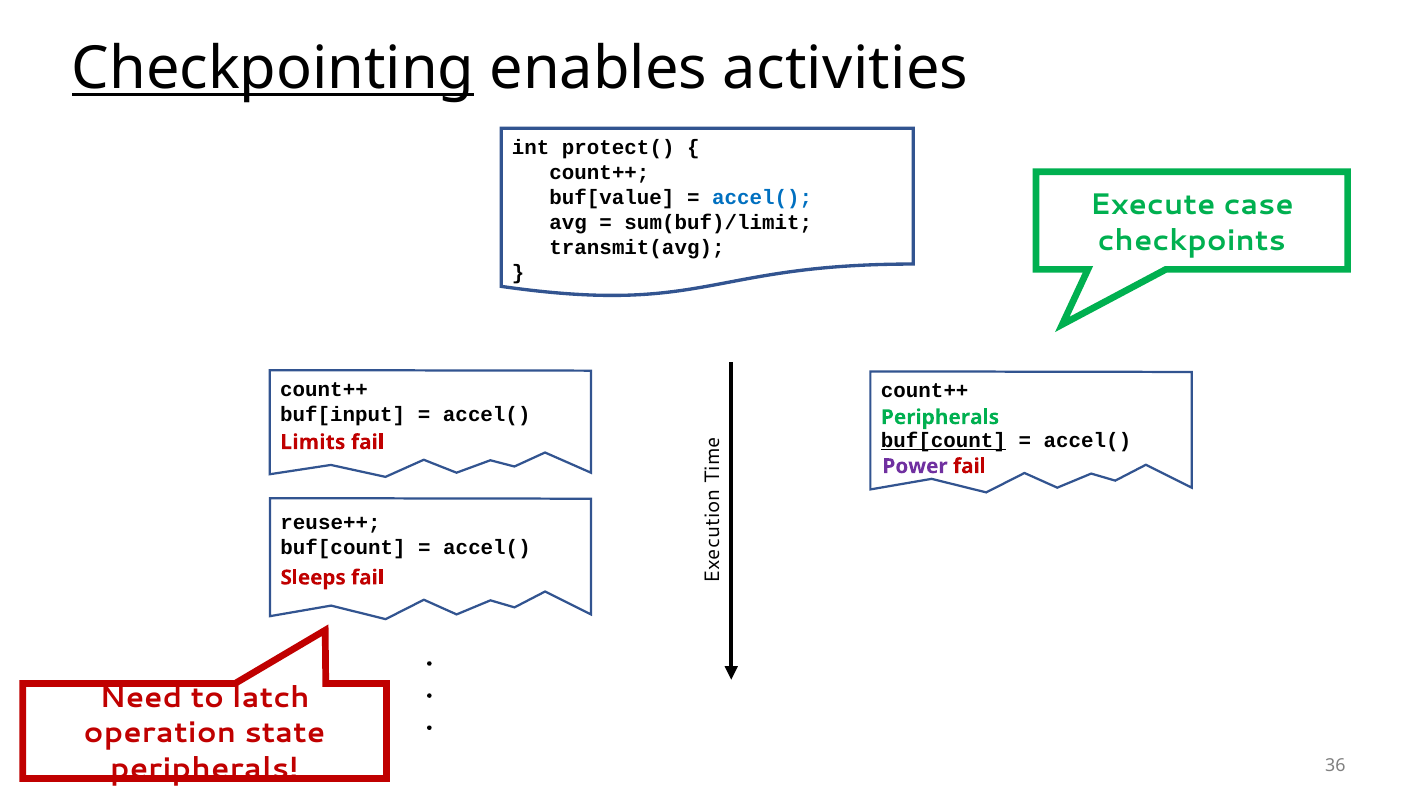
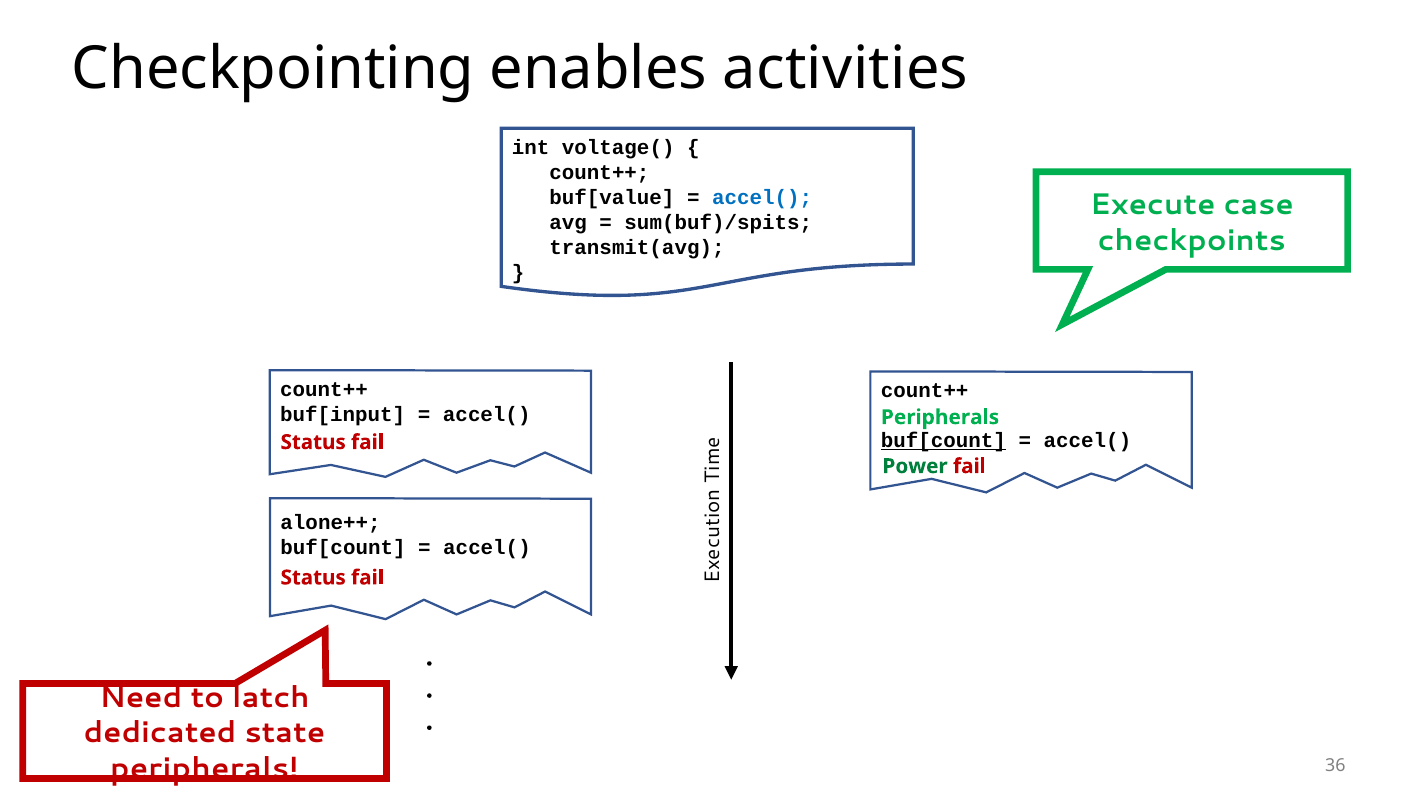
Checkpointing underline: present -> none
protect(: protect( -> voltage(
sum(buf)/limit: sum(buf)/limit -> sum(buf)/spits
Limits at (313, 442): Limits -> Status
Power colour: purple -> green
reuse++: reuse++ -> alone++
Sleeps at (313, 578): Sleeps -> Status
operation: operation -> dedicated
